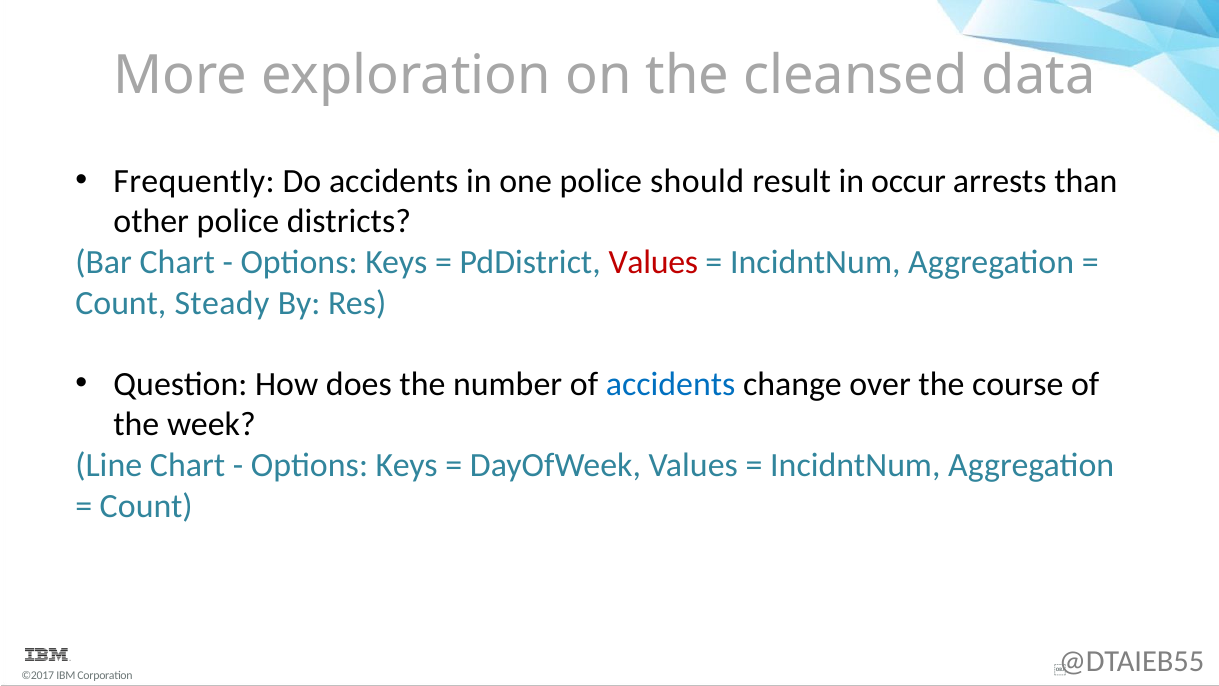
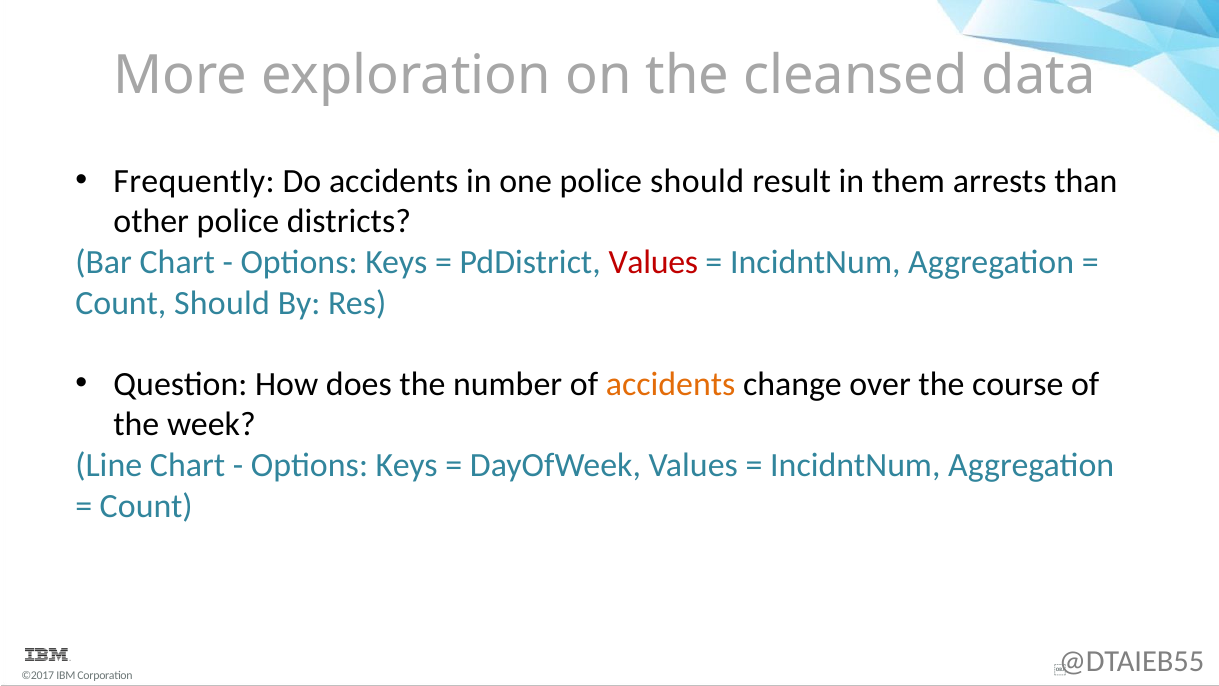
occur: occur -> them
Count Steady: Steady -> Should
accidents at (671, 384) colour: blue -> orange
